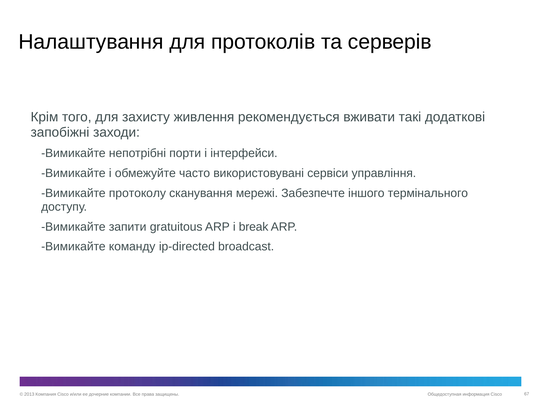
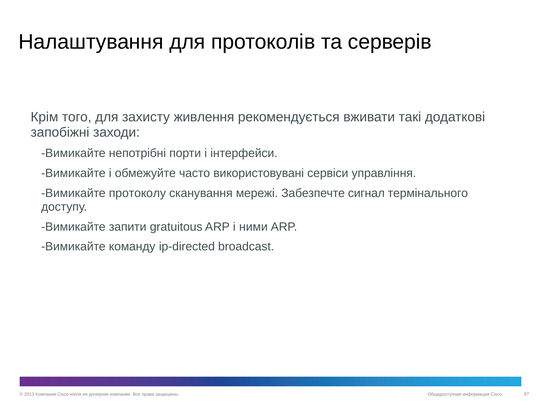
іншого: іншого -> сигнал
break: break -> ними
